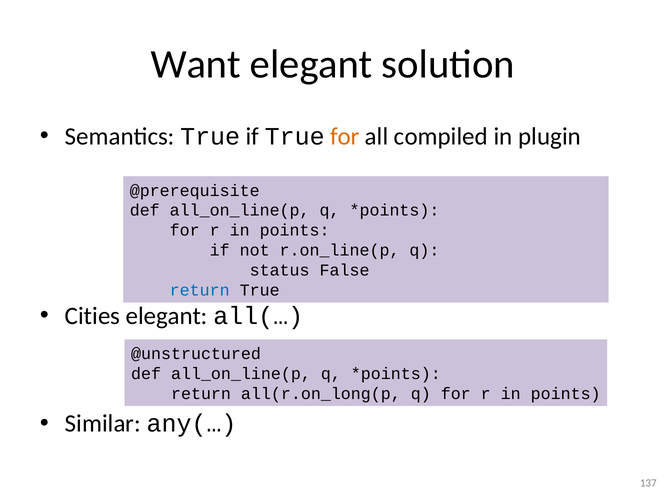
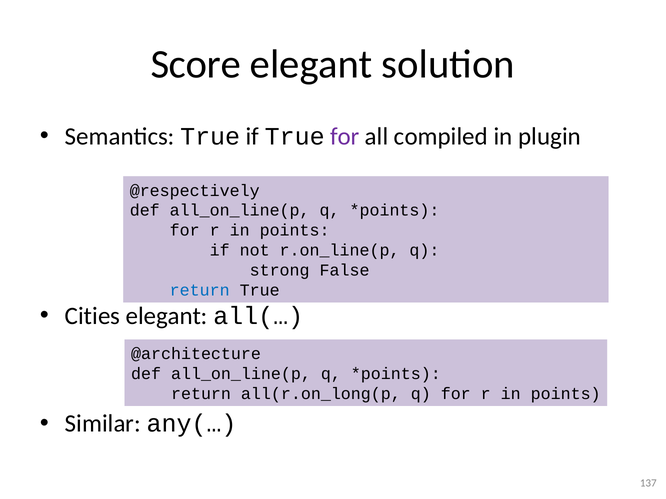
Want: Want -> Score
for at (345, 137) colour: orange -> purple
@prerequisite: @prerequisite -> @respectively
status: status -> strong
@unstructured: @unstructured -> @architecture
